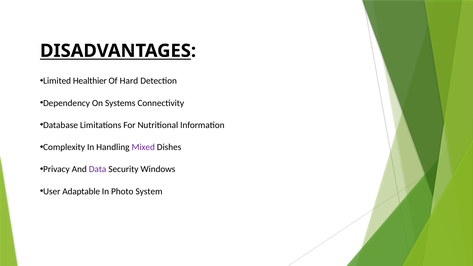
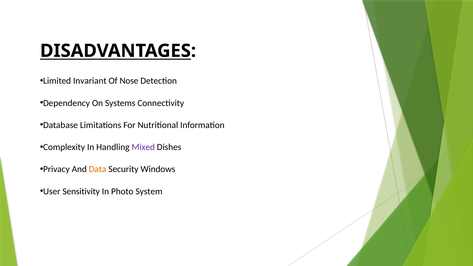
Healthier: Healthier -> Invariant
Hard: Hard -> Nose
Data colour: purple -> orange
Adaptable: Adaptable -> Sensitivity
